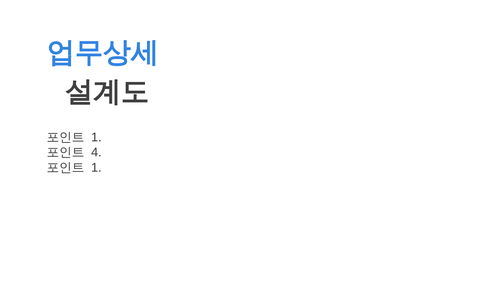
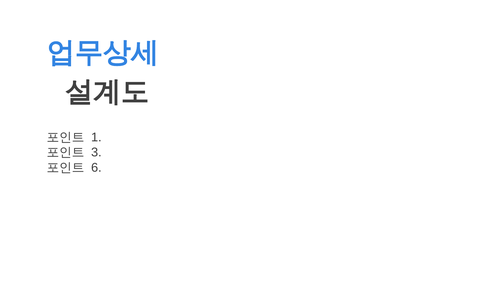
4: 4 -> 3
1 at (96, 167): 1 -> 6
